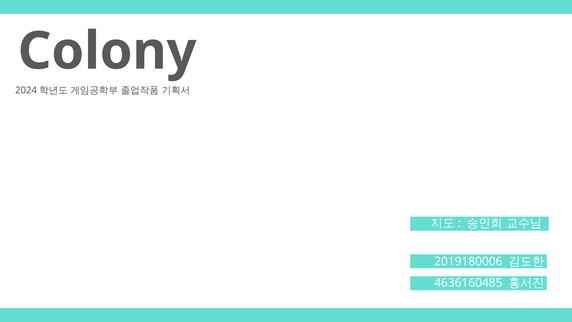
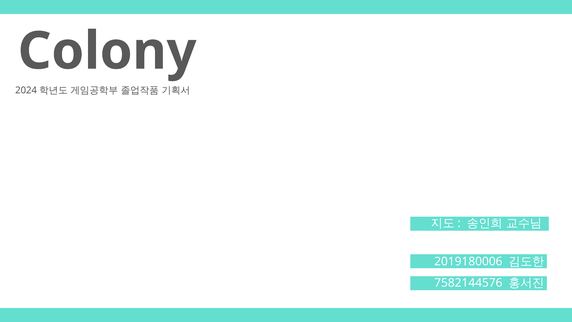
4636160485: 4636160485 -> 7582144576
